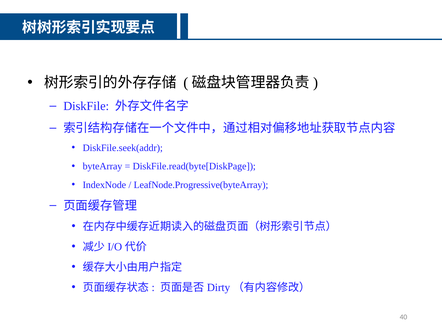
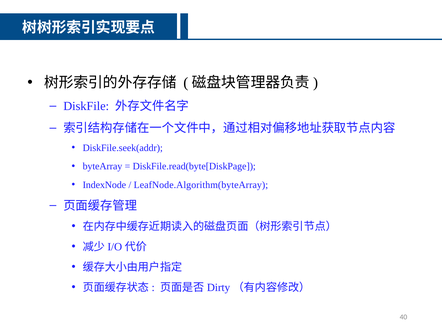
LeafNode.Progressive(byteArray: LeafNode.Progressive(byteArray -> LeafNode.Algorithm(byteArray
